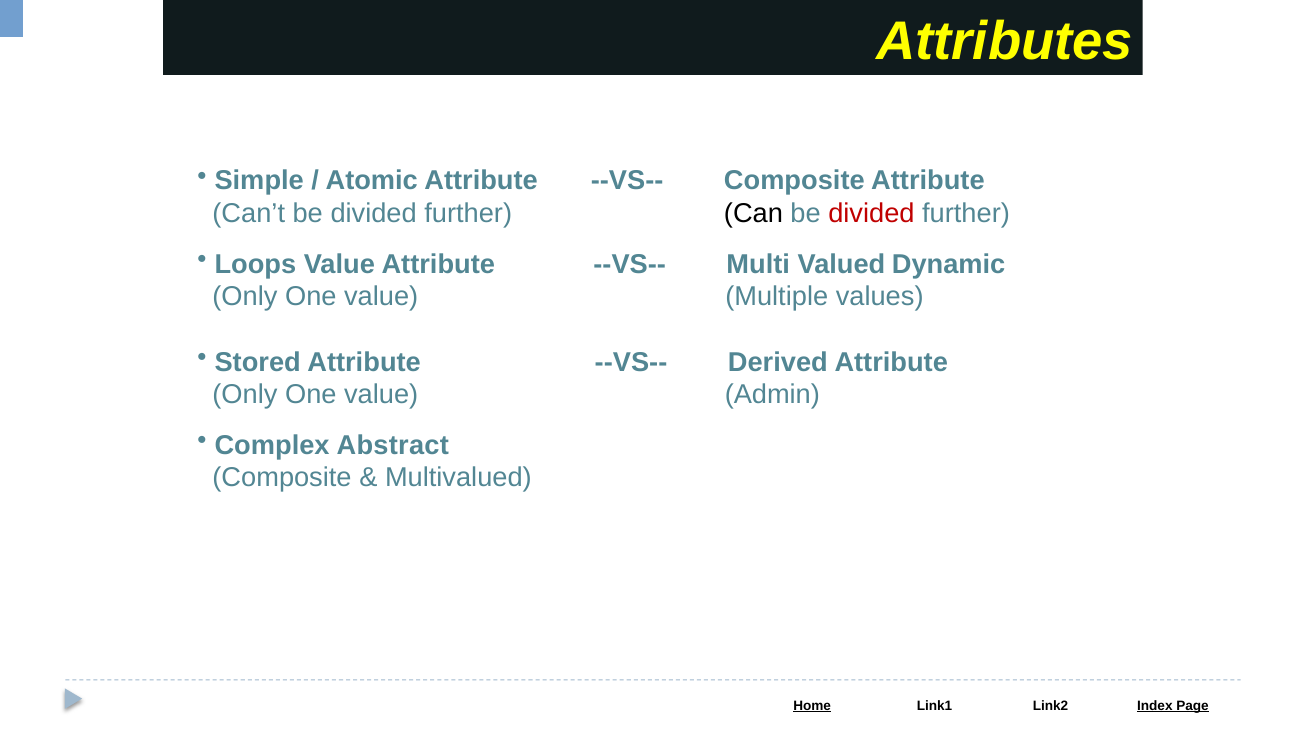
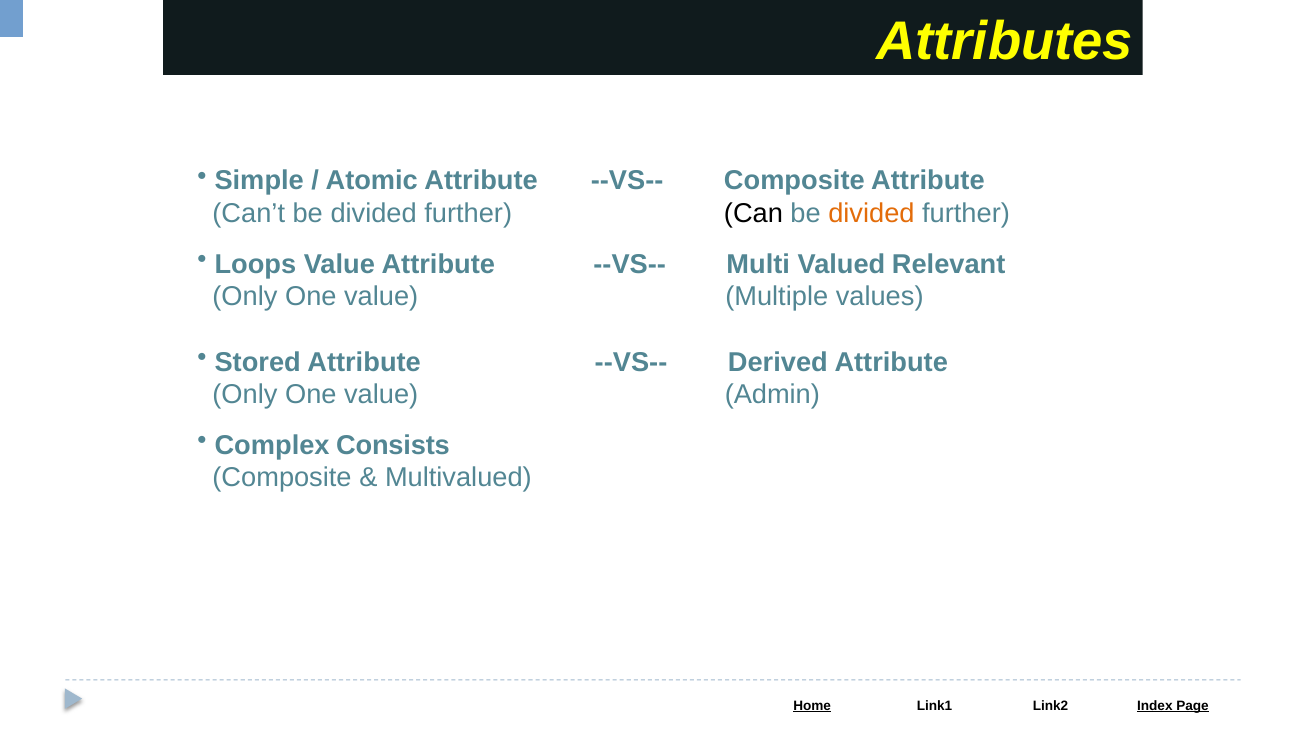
divided at (871, 214) colour: red -> orange
Dynamic: Dynamic -> Relevant
Abstract: Abstract -> Consists
